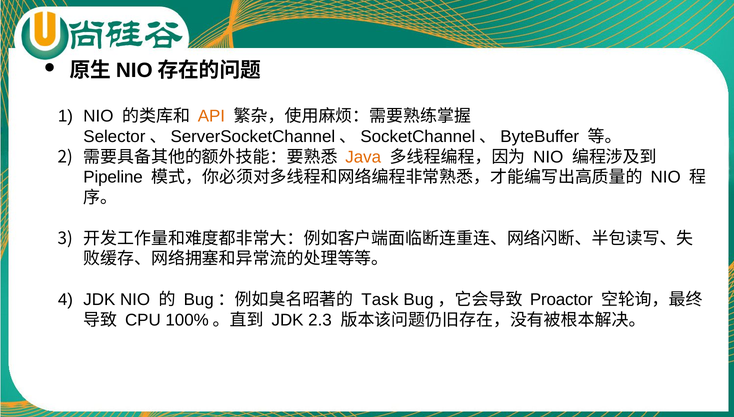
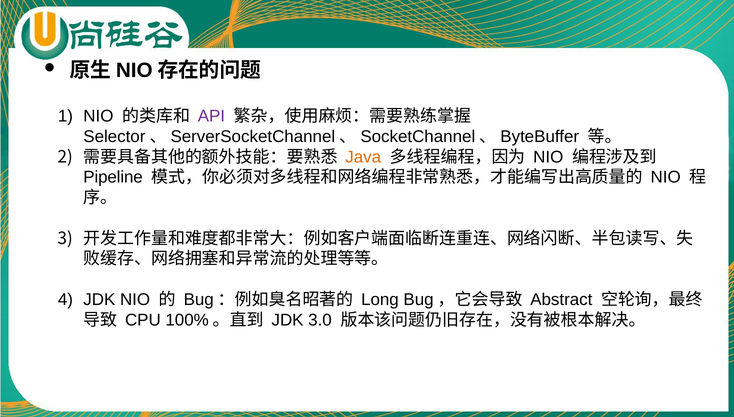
API colour: orange -> purple
Task: Task -> Long
Proactor: Proactor -> Abstract
2.3: 2.3 -> 3.0
